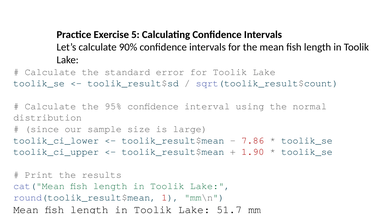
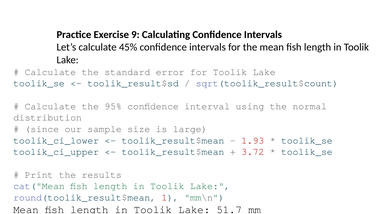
5: 5 -> 9
90%: 90% -> 45%
7.86: 7.86 -> 1.93
1.90: 1.90 -> 3.72
